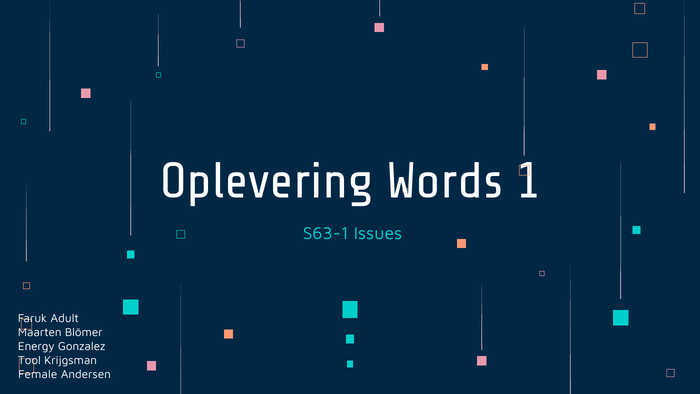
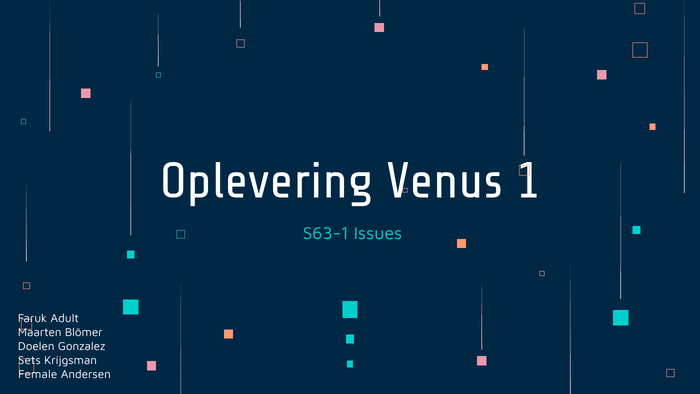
Words: Words -> Venus
Energy: Energy -> Doelen
Tool: Tool -> Sets
